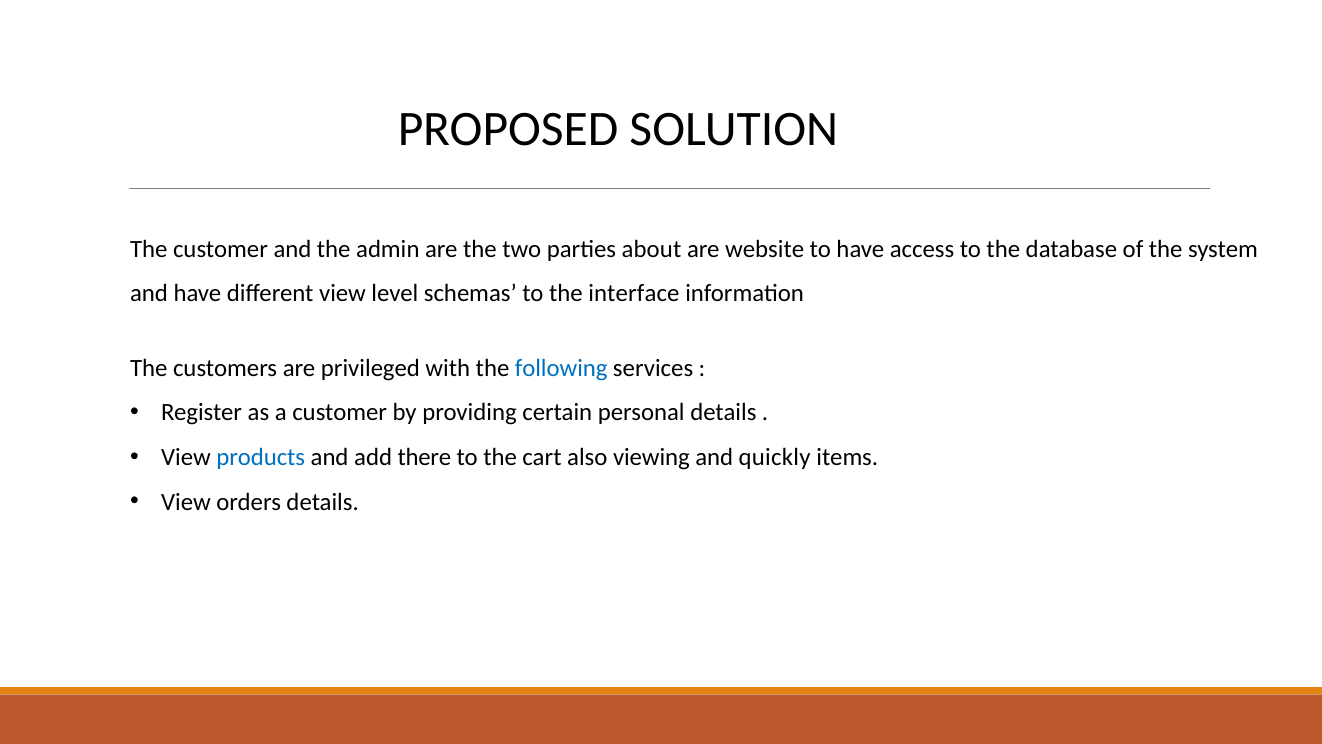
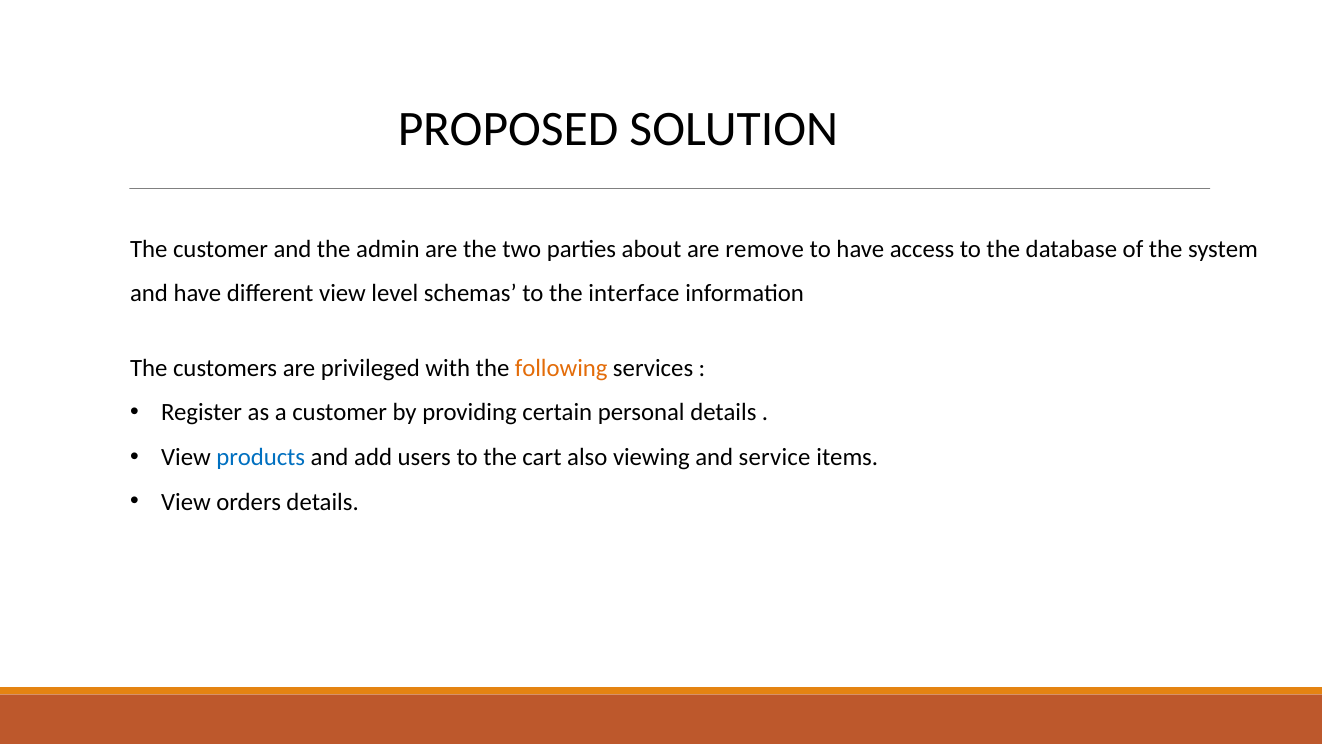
website: website -> remove
following colour: blue -> orange
there: there -> users
quickly: quickly -> service
